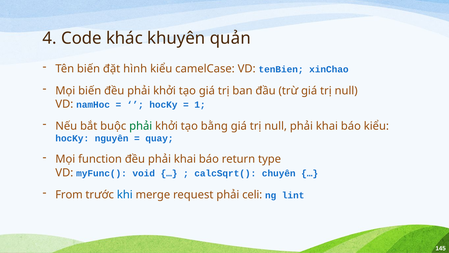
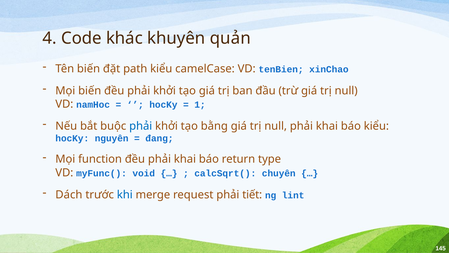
hình: hình -> path
phải at (141, 126) colour: green -> blue
quay: quay -> đang
From: From -> Dách
celi: celi -> tiết
